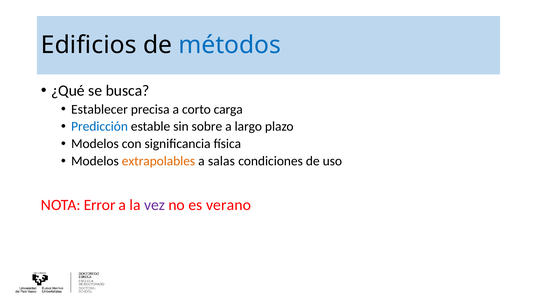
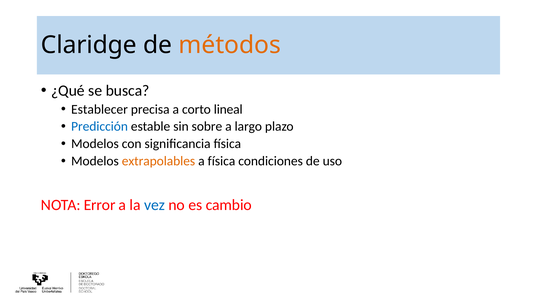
Edificios: Edificios -> Claridge
métodos colour: blue -> orange
carga: carga -> lineal
a salas: salas -> física
vez colour: purple -> blue
verano: verano -> cambio
